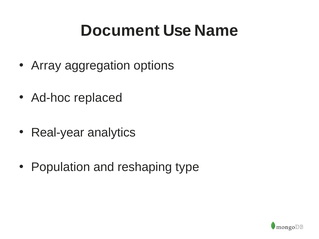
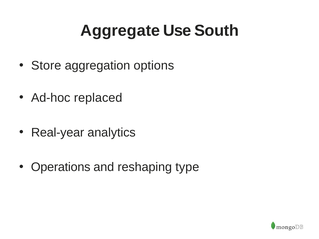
Document: Document -> Aggregate
Name: Name -> South
Array: Array -> Store
Population: Population -> Operations
